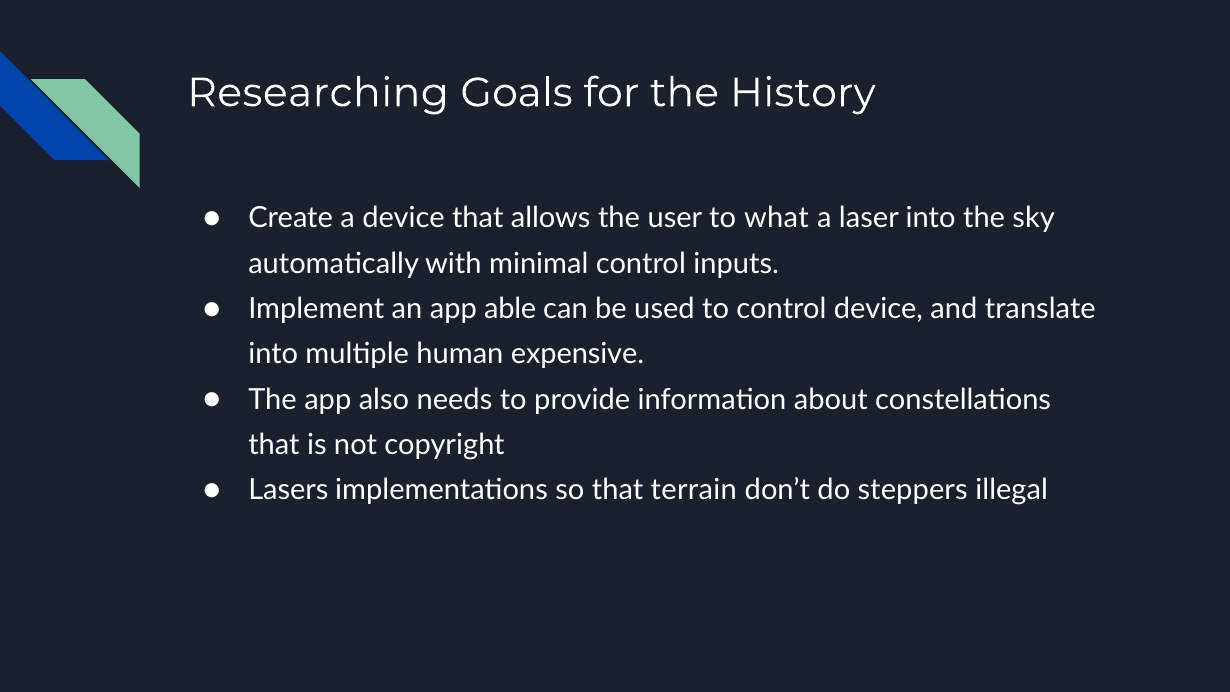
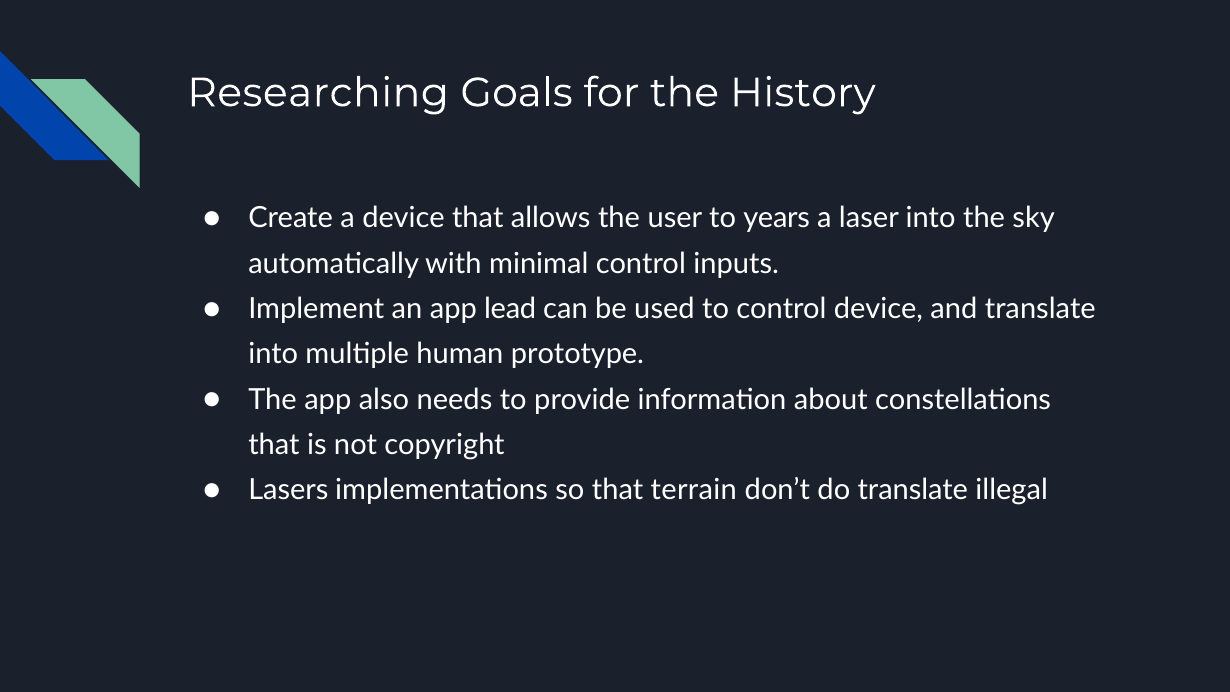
what: what -> years
able: able -> lead
expensive: expensive -> prototype
do steppers: steppers -> translate
